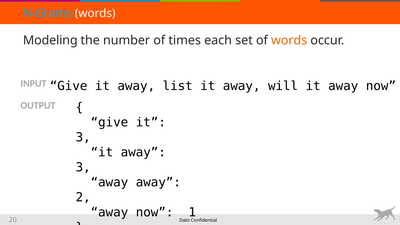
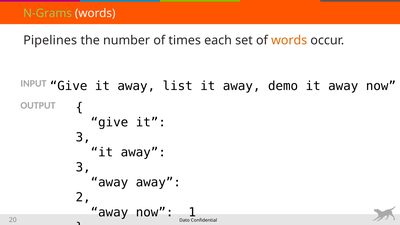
N-Grams colour: light blue -> light green
Modeling: Modeling -> Pipelines
will: will -> demo
